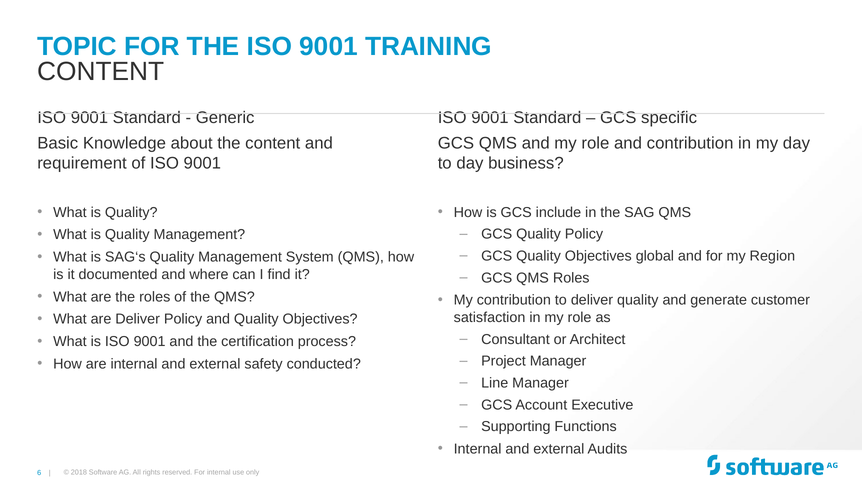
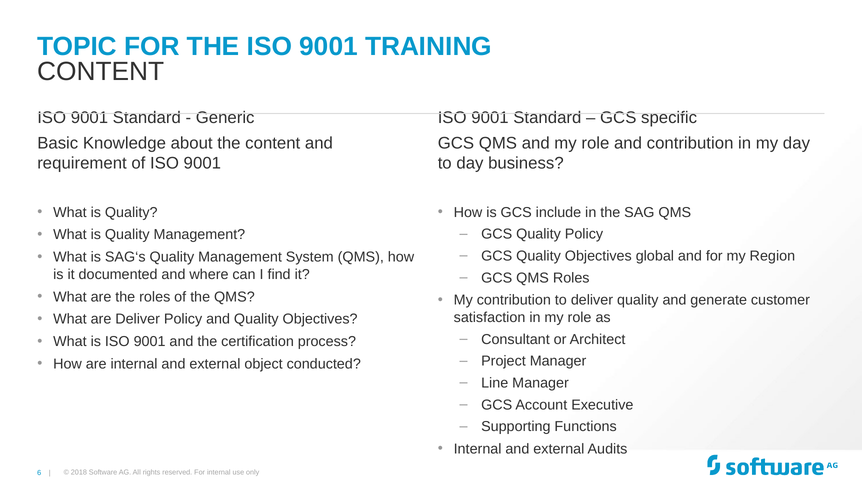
safety: safety -> object
